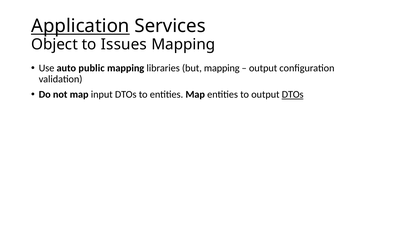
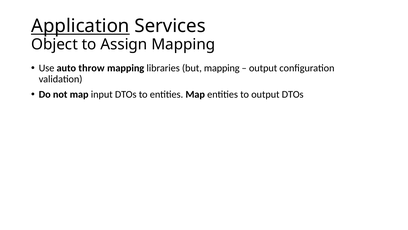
Issues: Issues -> Assign
public: public -> throw
DTOs at (293, 94) underline: present -> none
